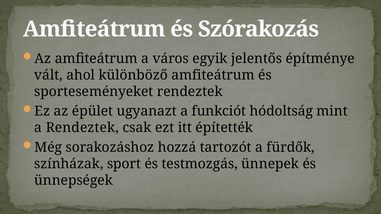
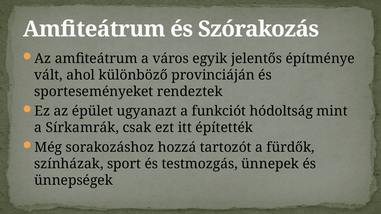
különböző amfiteátrum: amfiteátrum -> provinciáján
a Rendeztek: Rendeztek -> Sírkamrák
